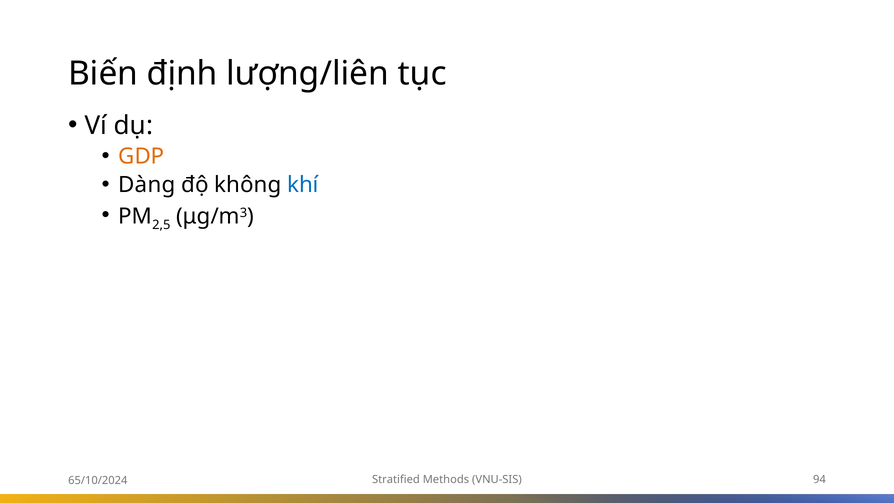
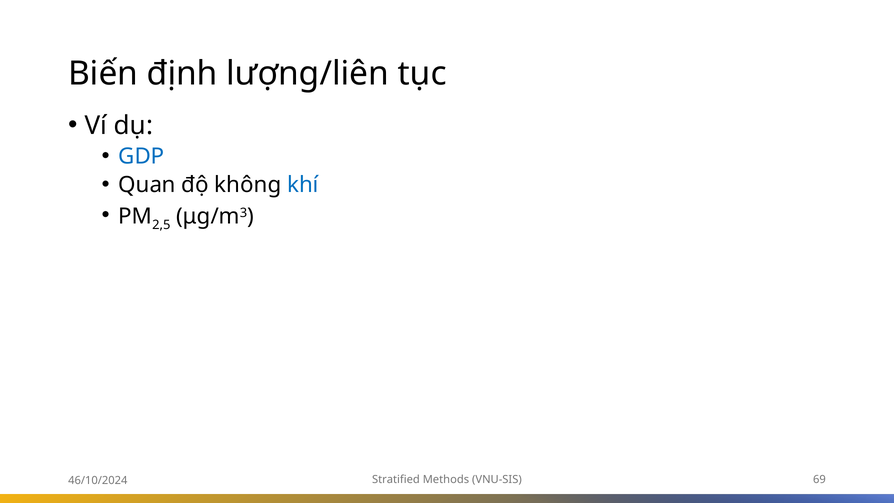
GDP colour: orange -> blue
Dàng: Dàng -> Quan
94: 94 -> 69
65/10/2024: 65/10/2024 -> 46/10/2024
